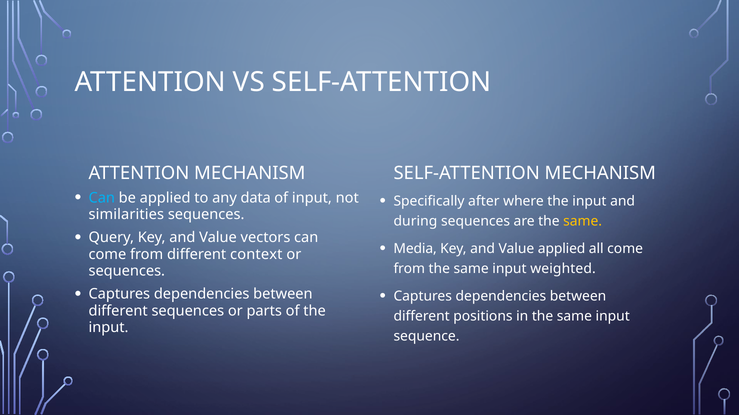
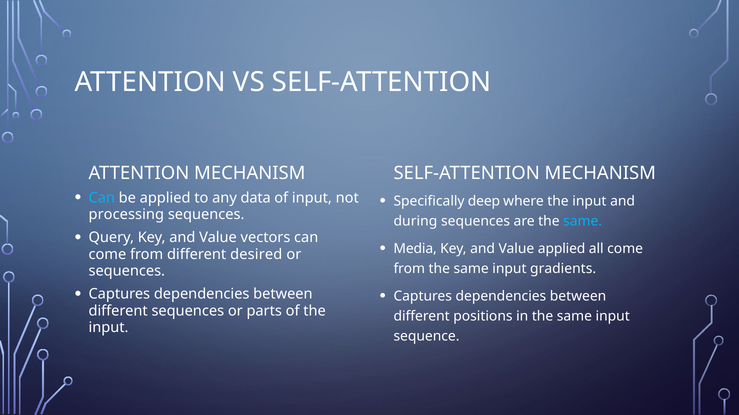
after: after -> deep
similarities: similarities -> processing
same at (583, 222) colour: yellow -> light blue
context: context -> desired
weighted: weighted -> gradients
